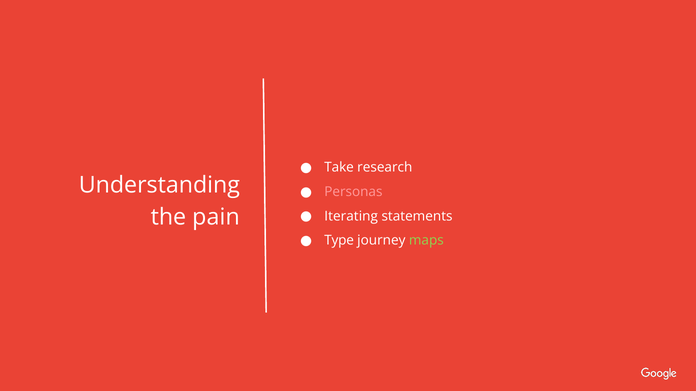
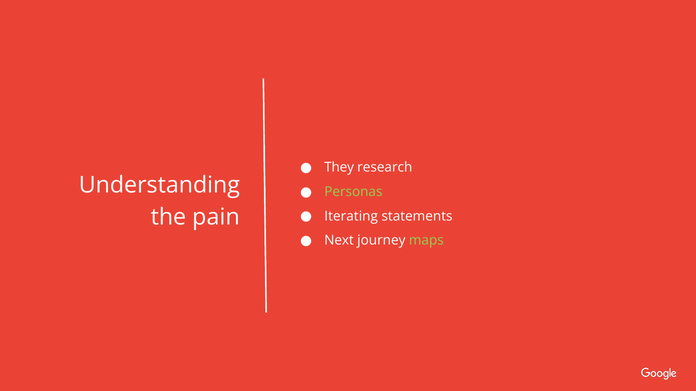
Take: Take -> They
Personas colour: pink -> light green
Type: Type -> Next
